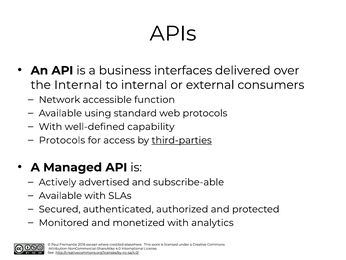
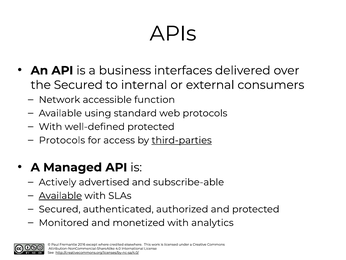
the Internal: Internal -> Secured
well-defined capability: capability -> protected
Available at (60, 195) underline: none -> present
